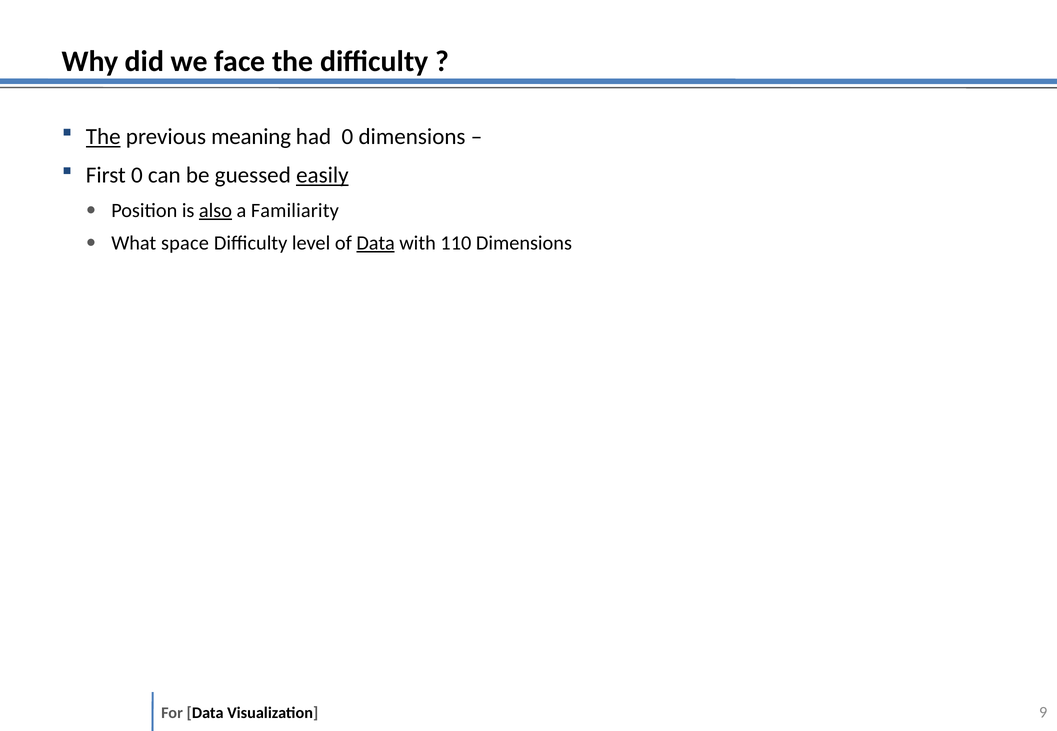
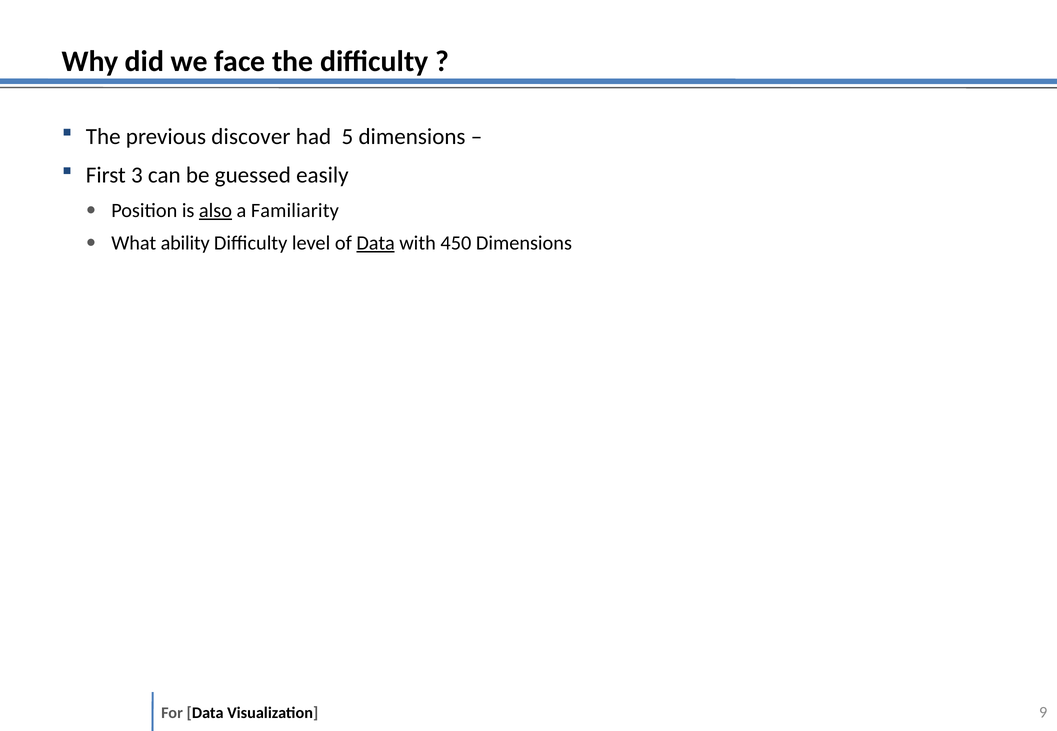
The at (103, 137) underline: present -> none
meaning: meaning -> discover
had 0: 0 -> 5
First 0: 0 -> 3
easily underline: present -> none
space: space -> ability
110: 110 -> 450
